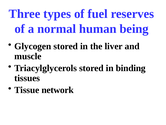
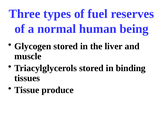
network: network -> produce
